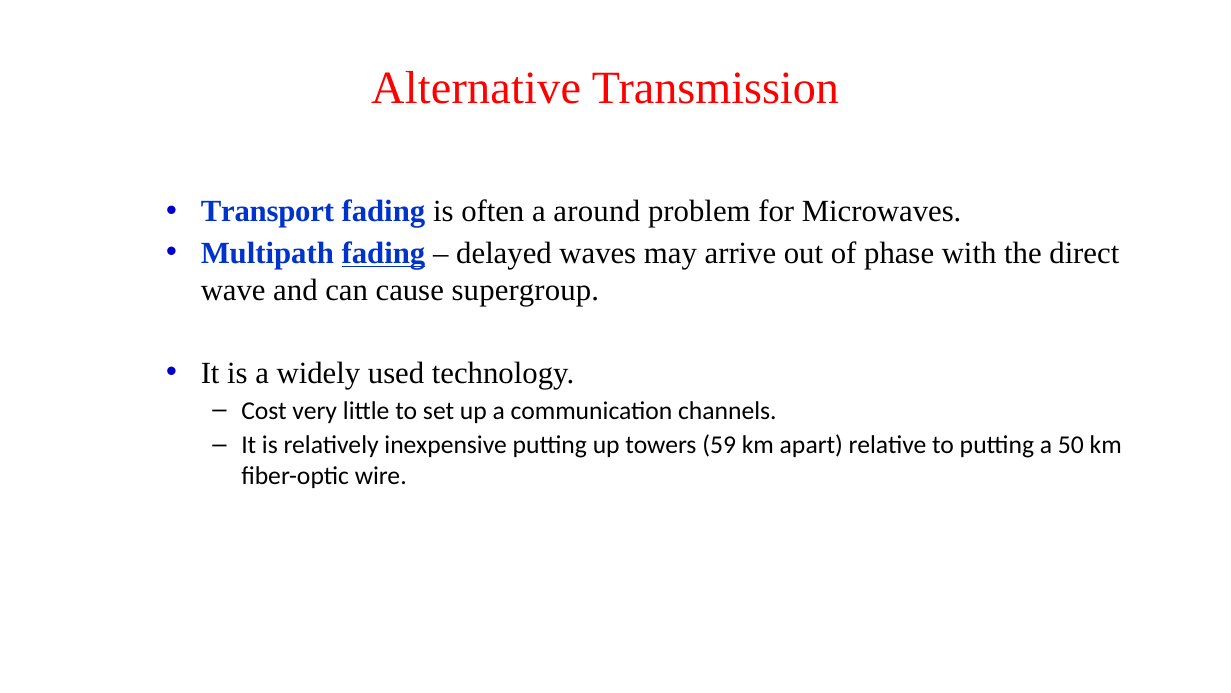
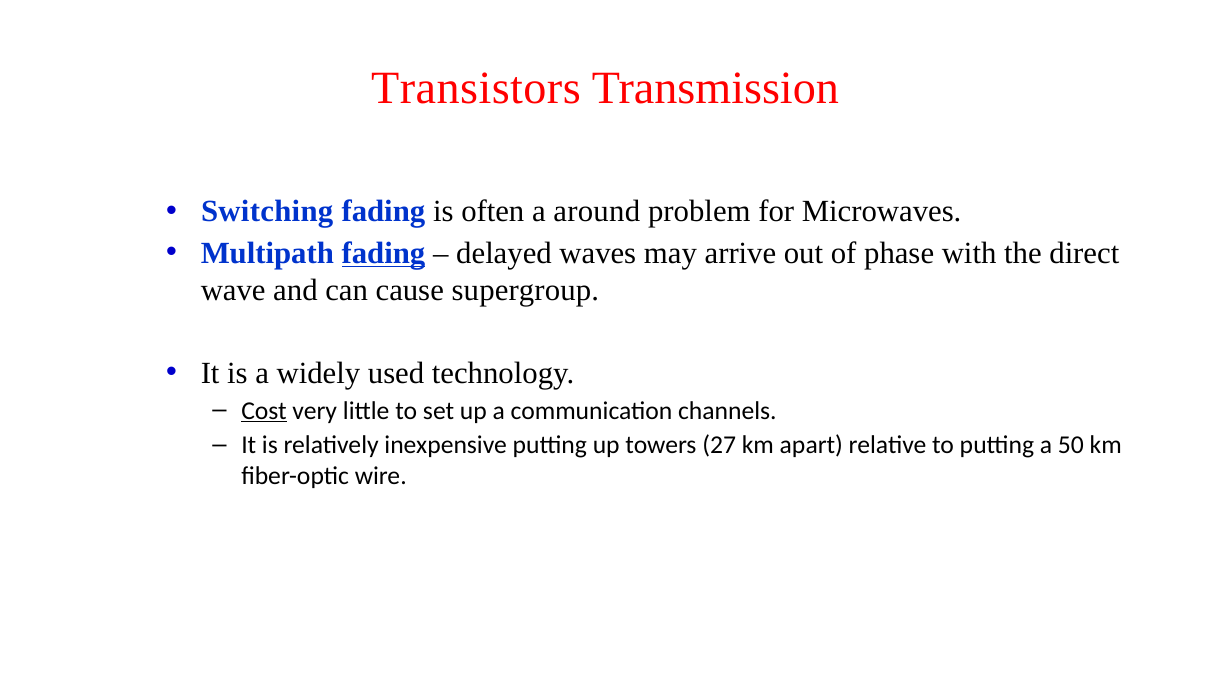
Alternative: Alternative -> Transistors
Transport: Transport -> Switching
Cost underline: none -> present
59: 59 -> 27
